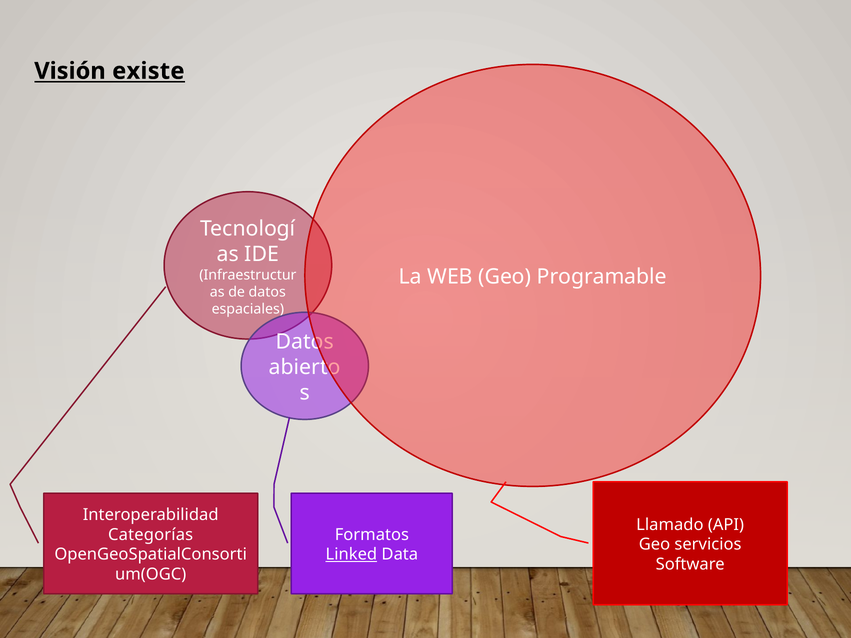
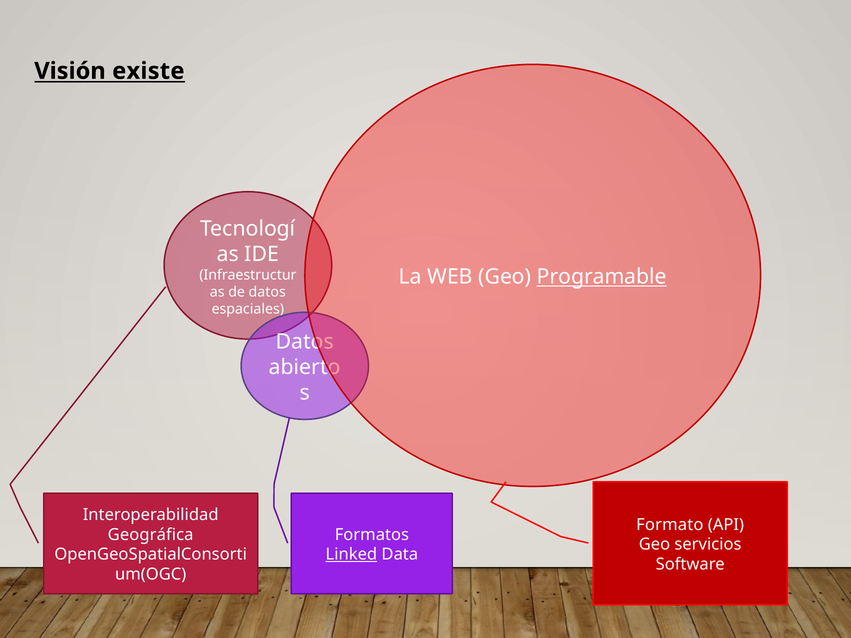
Programable underline: none -> present
Llamado: Llamado -> Formato
Categorías: Categorías -> Geográfica
